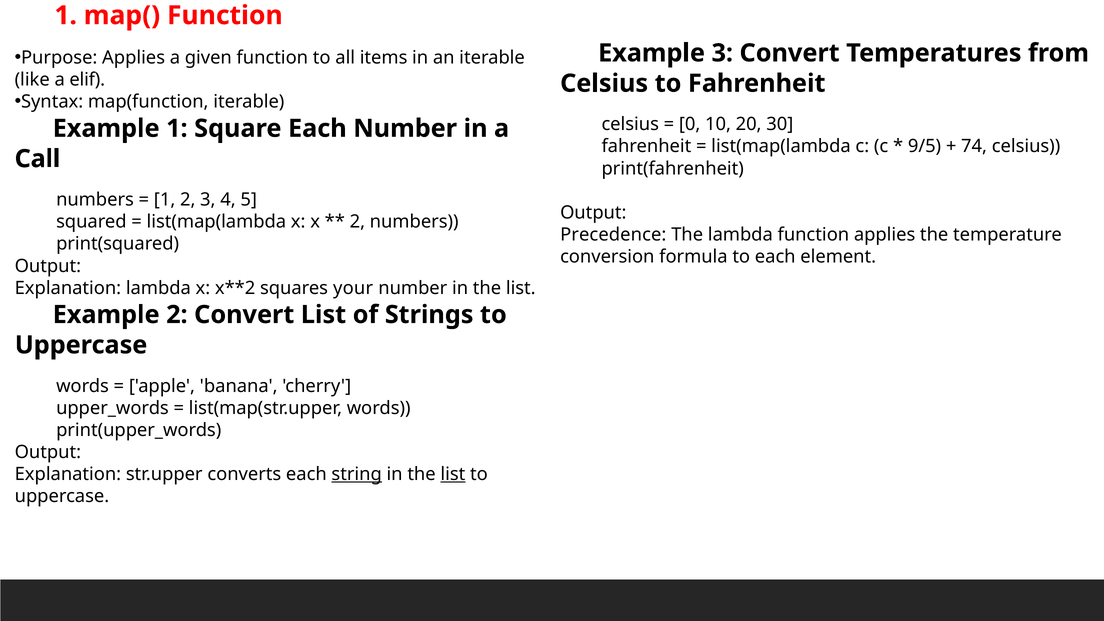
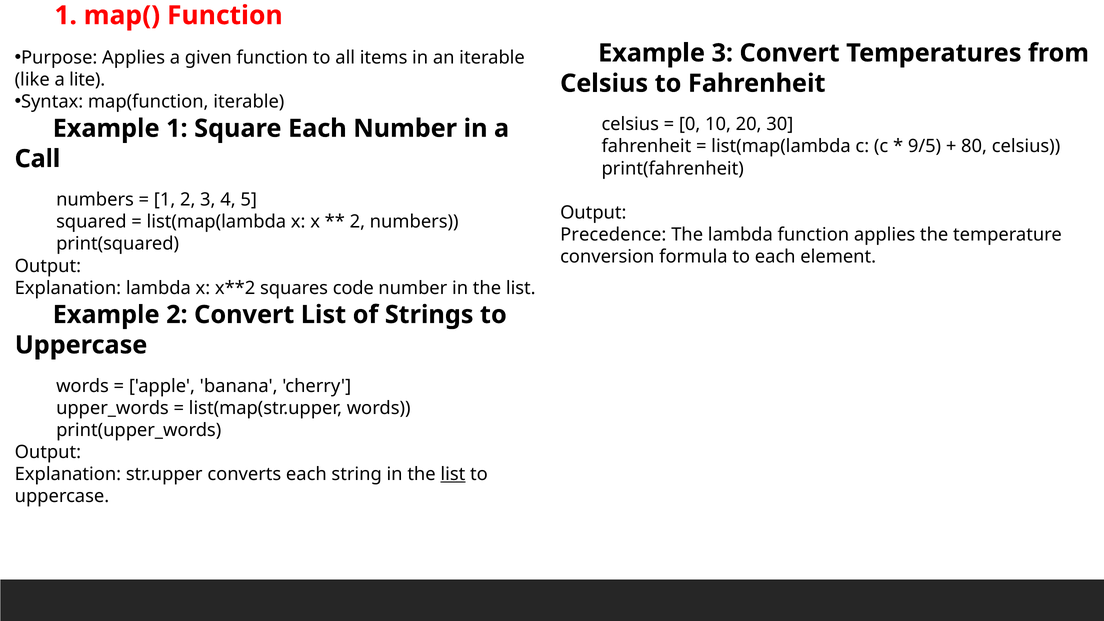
elif: elif -> lite
74: 74 -> 80
your: your -> code
string underline: present -> none
